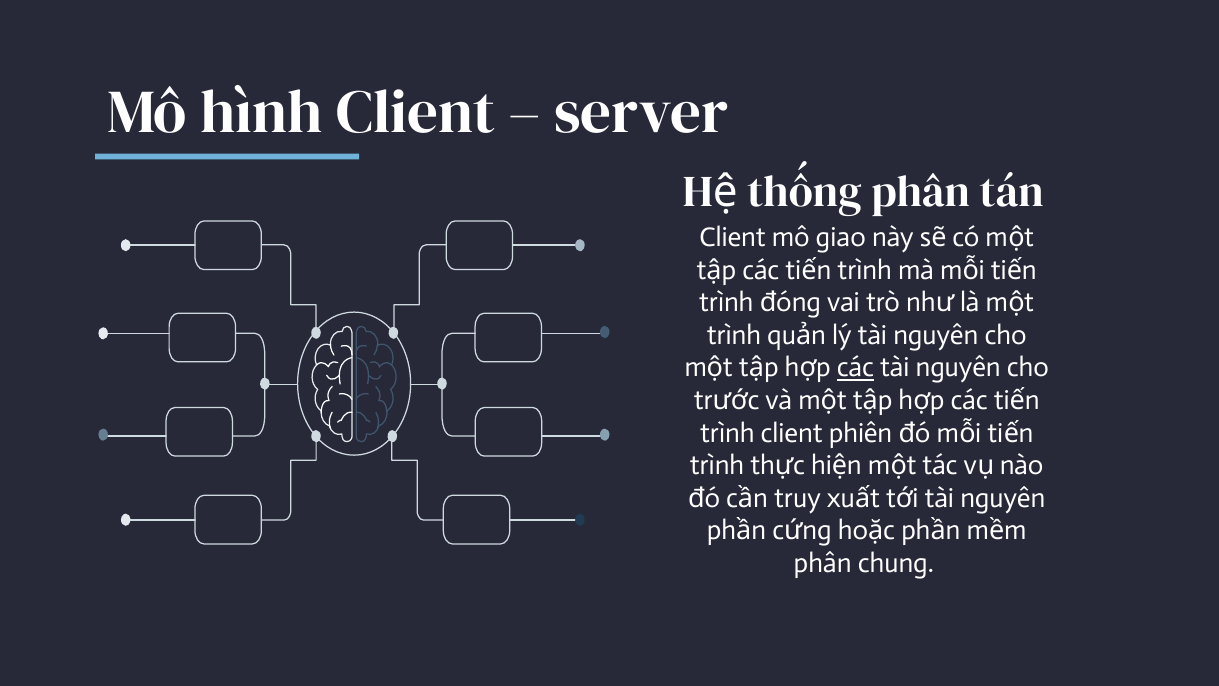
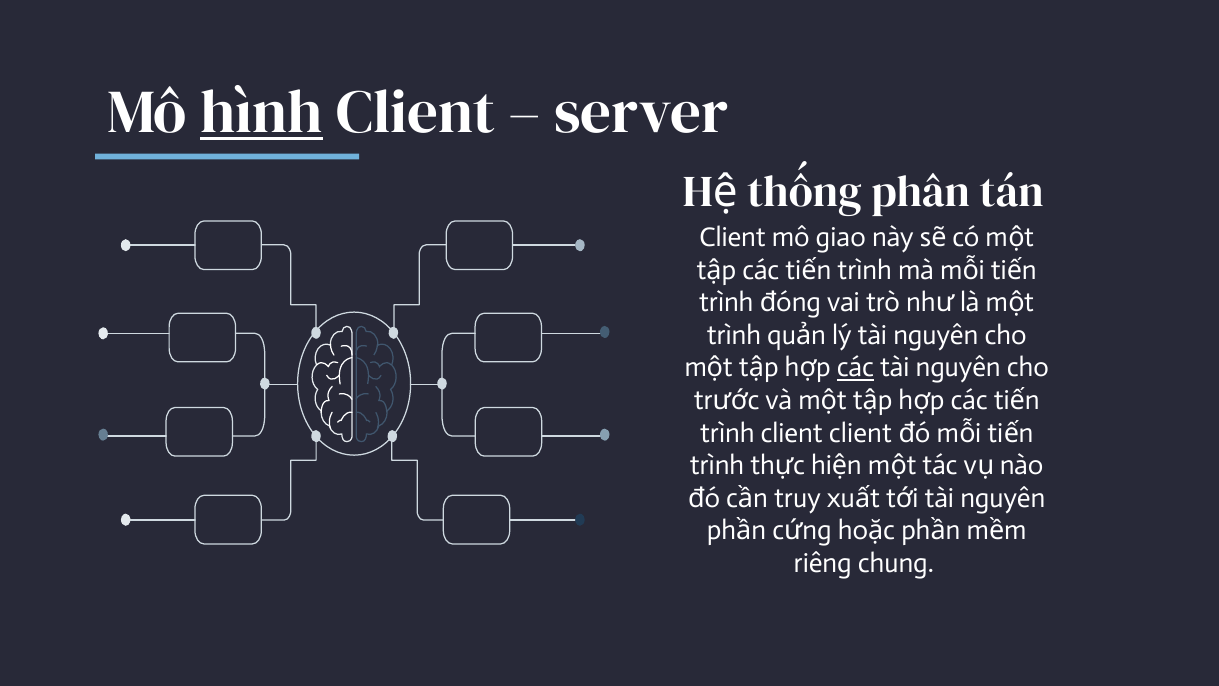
hình underline: none -> present
client phiên: phiên -> client
phân at (823, 563): phân -> riêng
